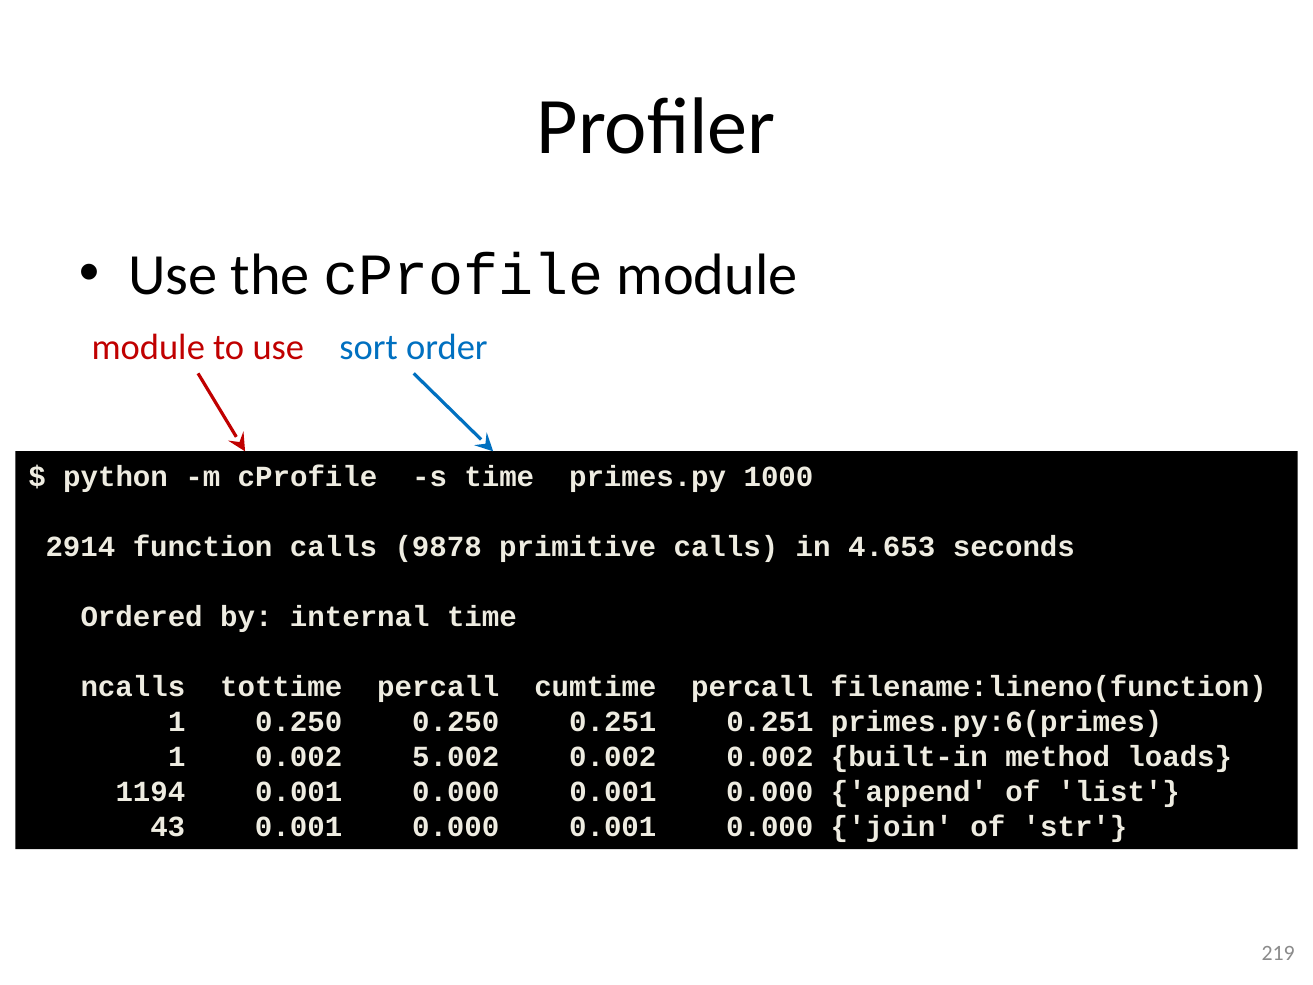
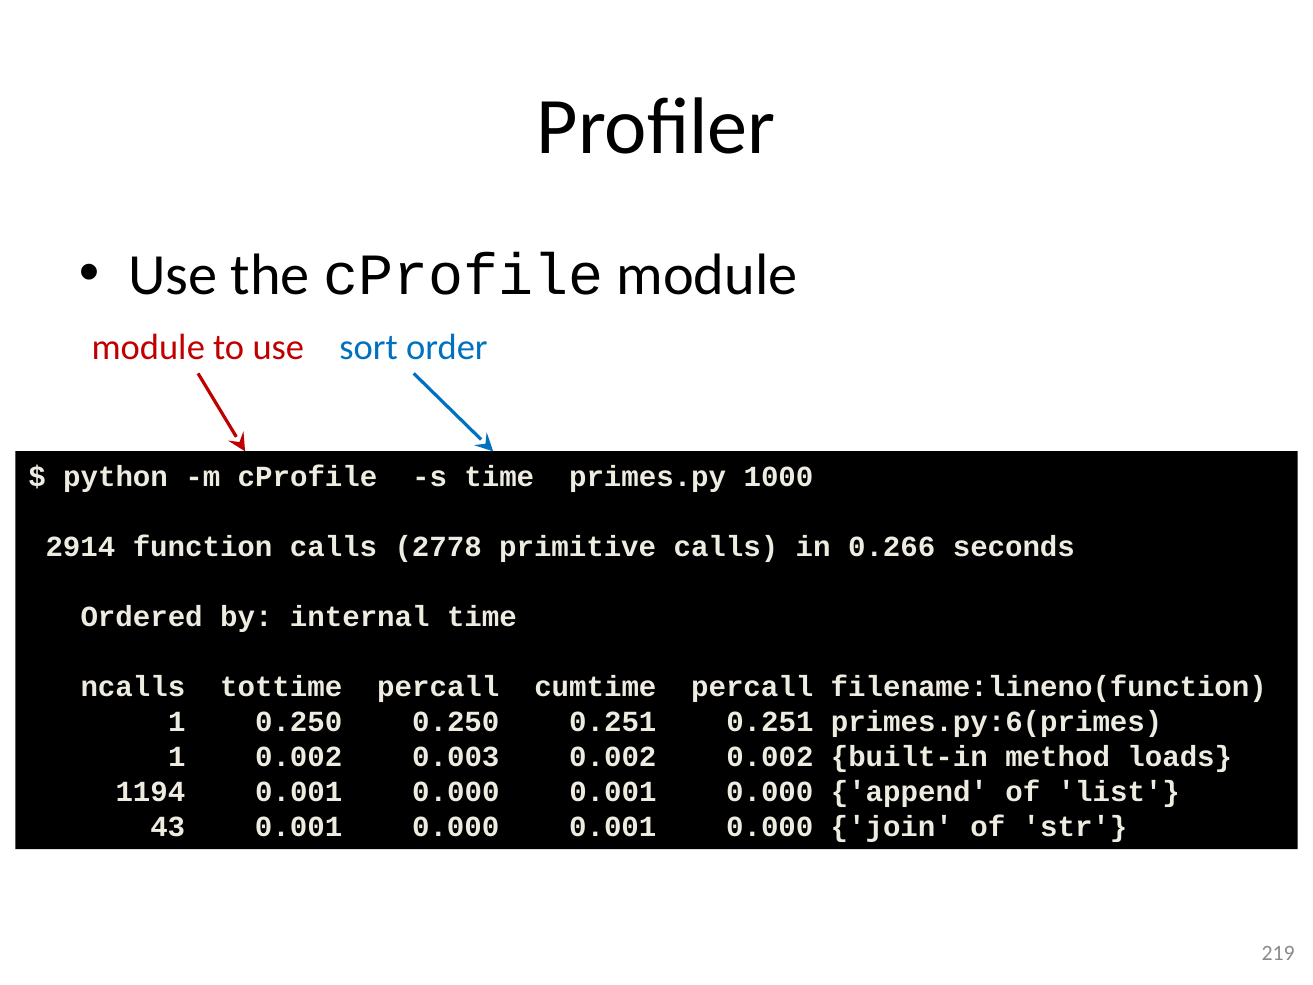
9878: 9878 -> 2778
4.653: 4.653 -> 0.266
5.002: 5.002 -> 0.003
